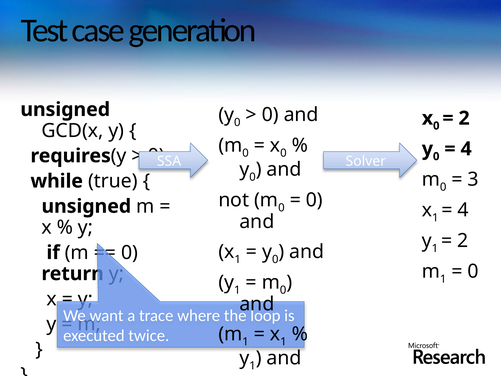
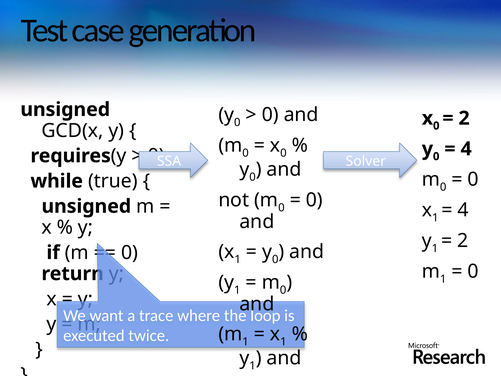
3 at (473, 179): 3 -> 0
